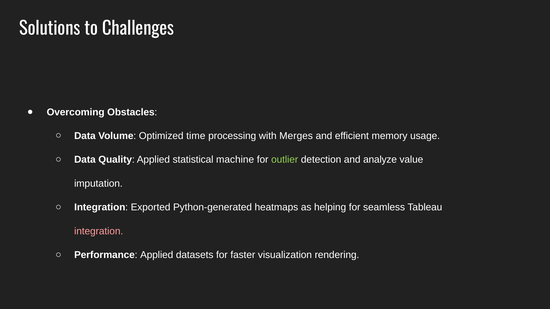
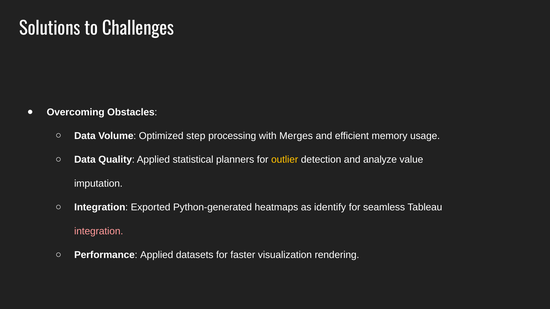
time: time -> step
machine: machine -> planners
outlier colour: light green -> yellow
helping: helping -> identify
